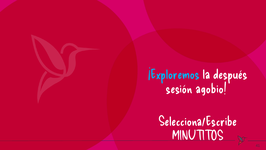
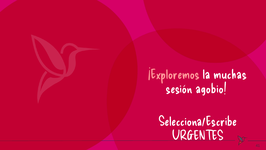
¡Exploremos colour: light blue -> pink
después: después -> muchas
MINUTITOS: MINUTITOS -> URGENTES
